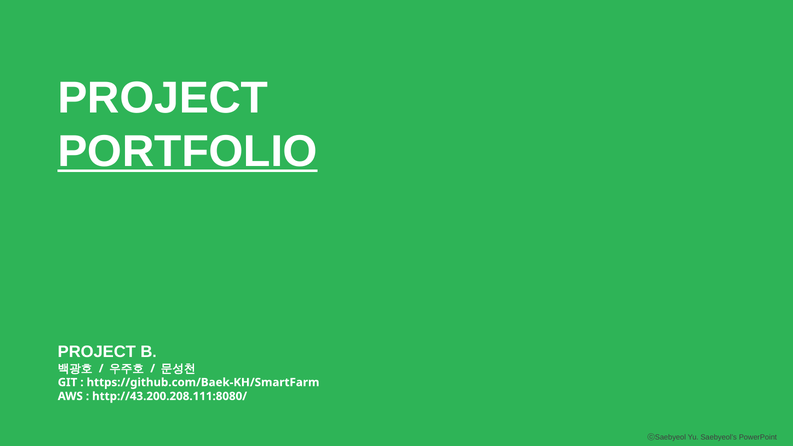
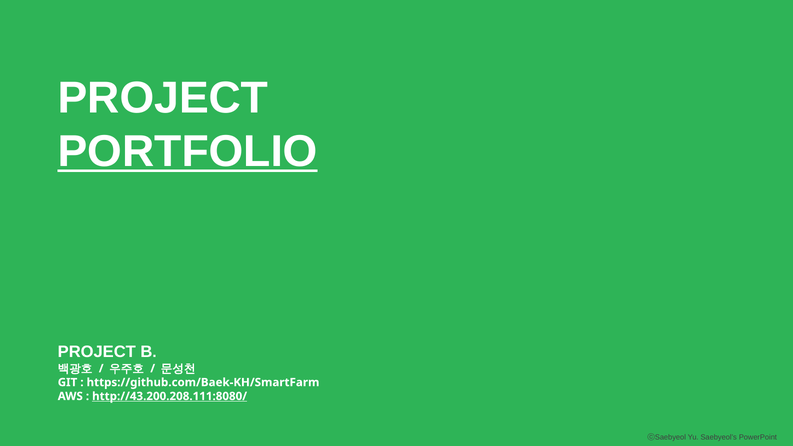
http://43.200.208.111:8080/ underline: none -> present
